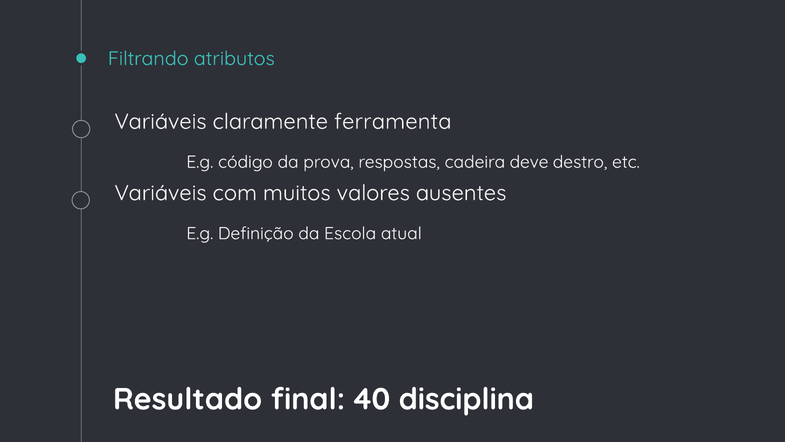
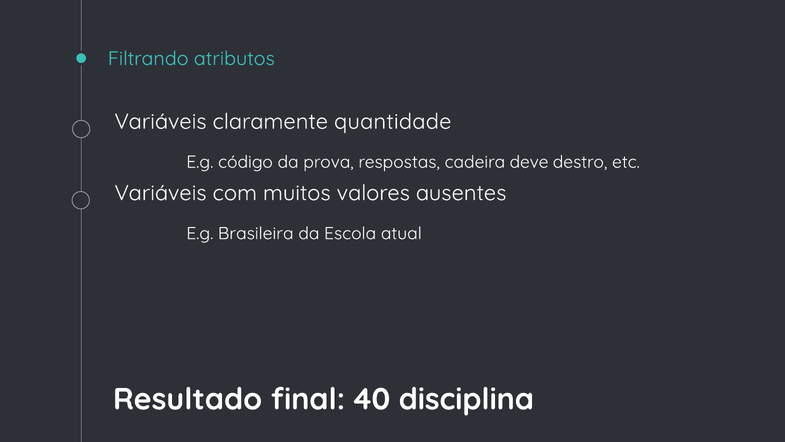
ferramenta: ferramenta -> quantidade
Definição: Definição -> Brasileira
